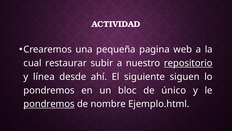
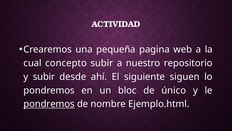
restaurar: restaurar -> concepto
repositorio underline: present -> none
y línea: línea -> subir
